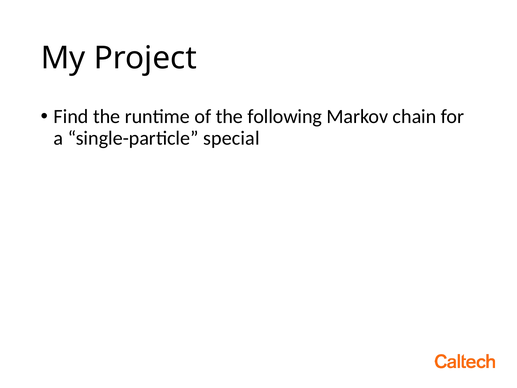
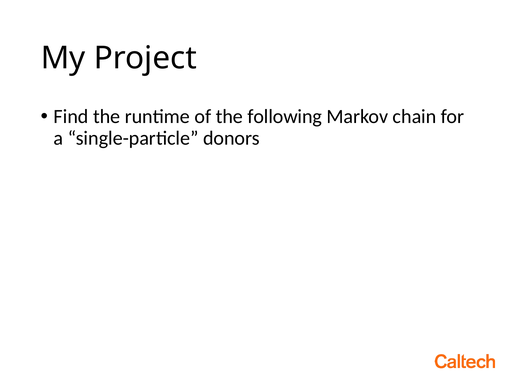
special: special -> donors
